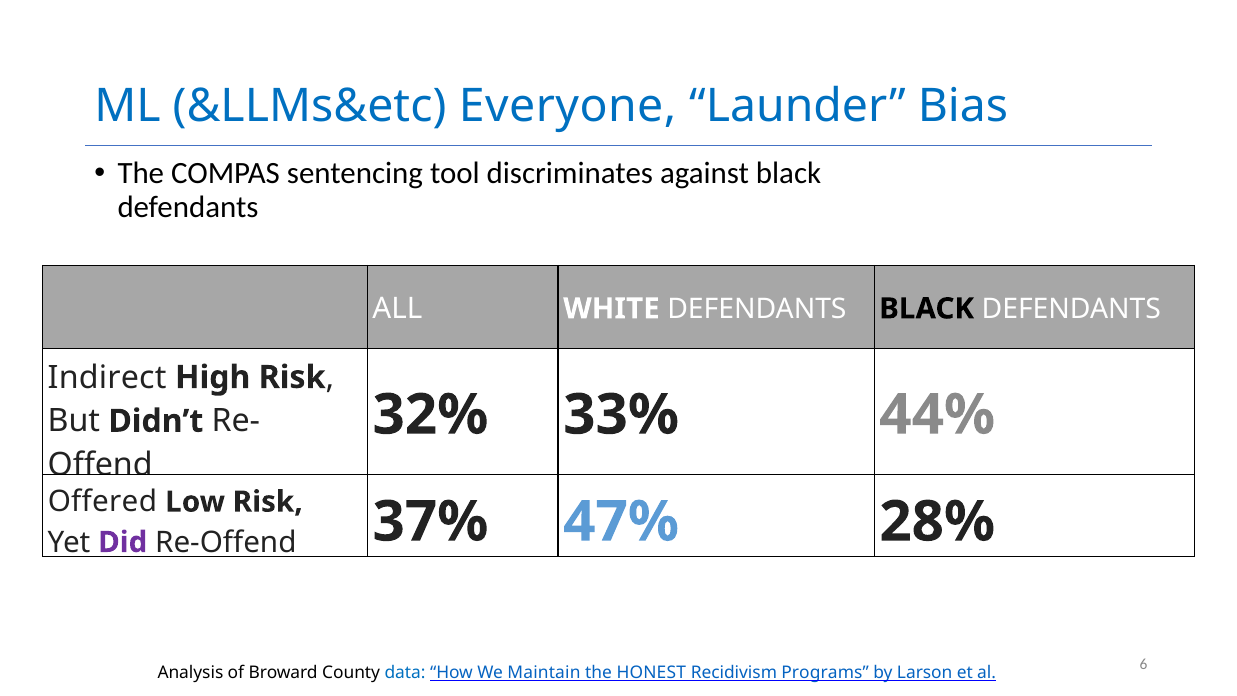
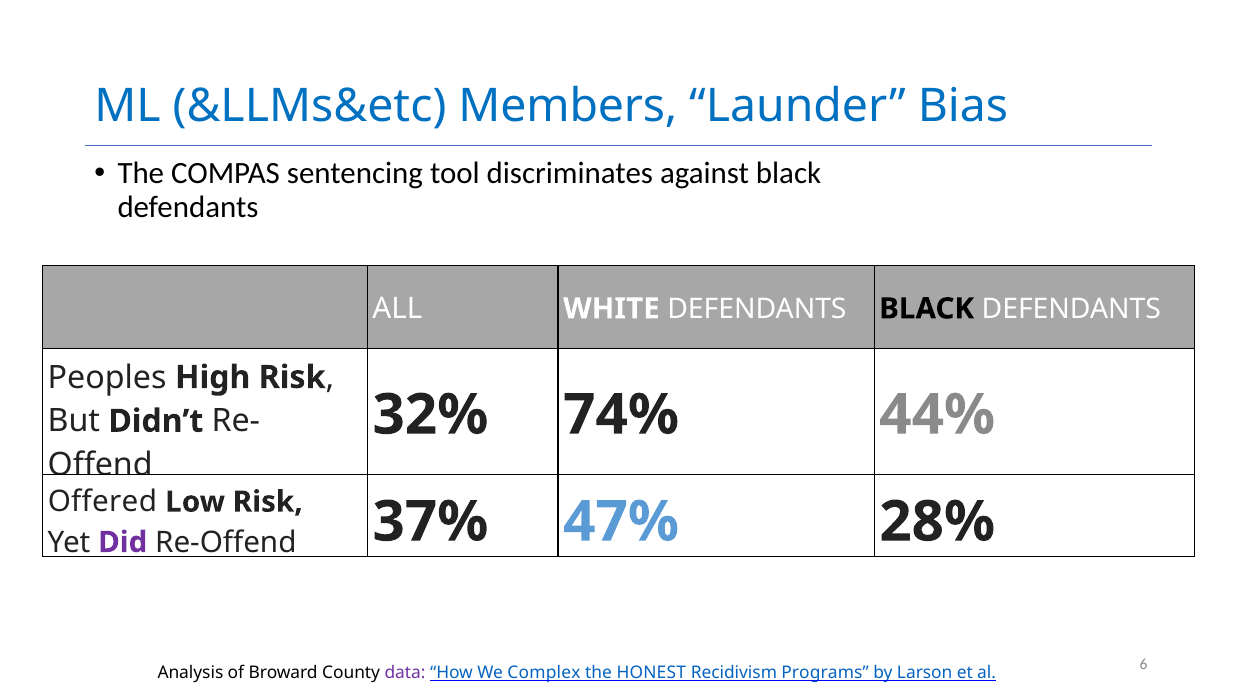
Everyone: Everyone -> Members
Indirect: Indirect -> Peoples
33%: 33% -> 74%
data colour: blue -> purple
Maintain: Maintain -> Complex
